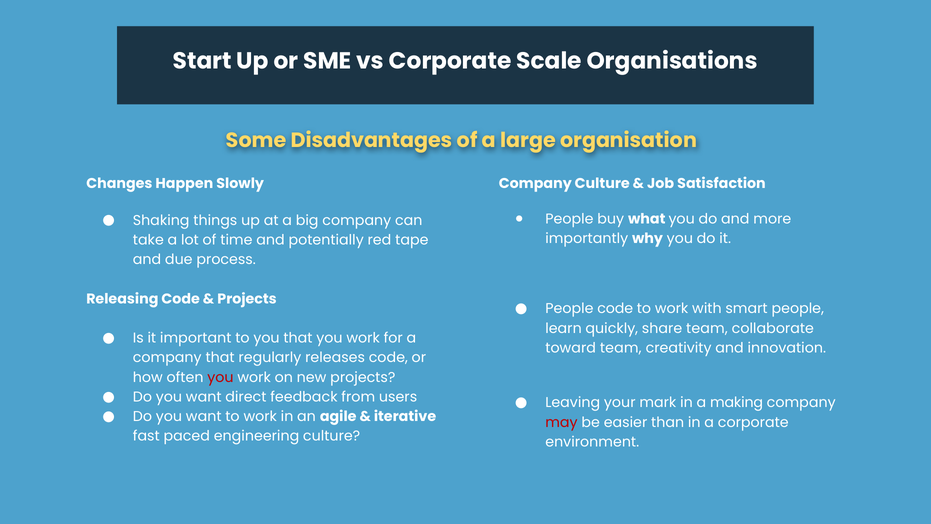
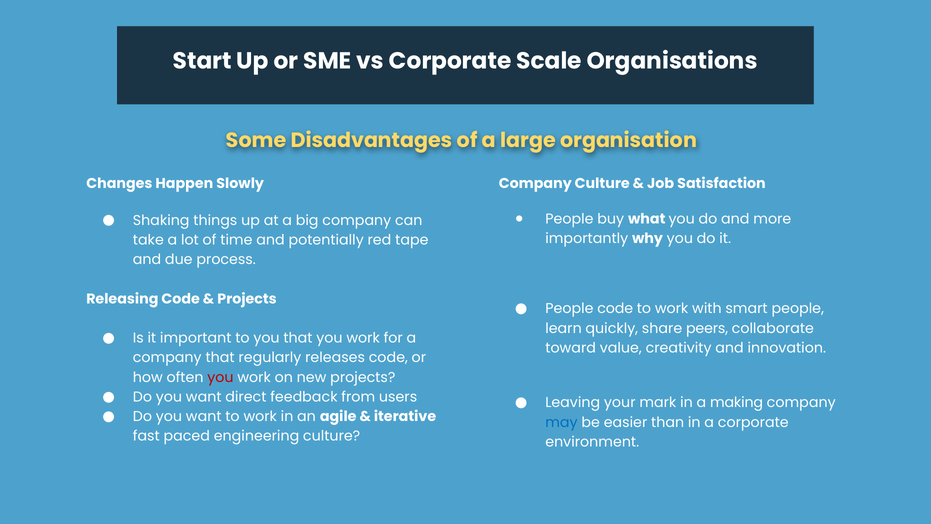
share team: team -> peers
toward team: team -> value
may colour: red -> blue
